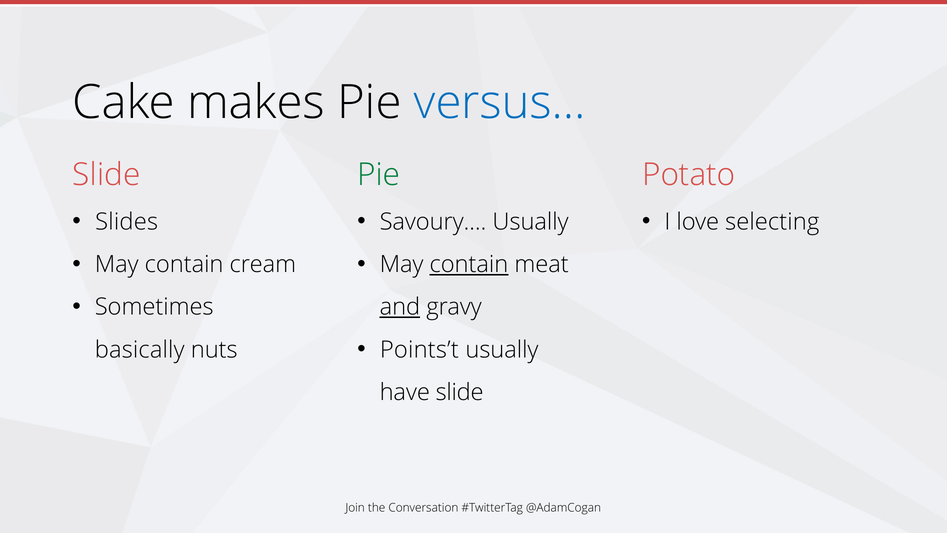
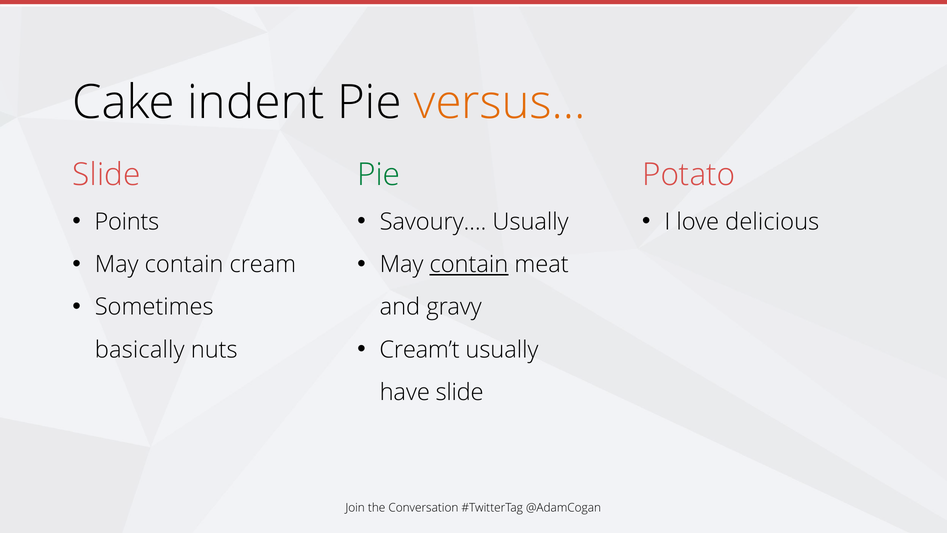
makes: makes -> indent
versus… colour: blue -> orange
Slides: Slides -> Points
selecting: selecting -> delicious
and underline: present -> none
Points’t: Points’t -> Cream’t
